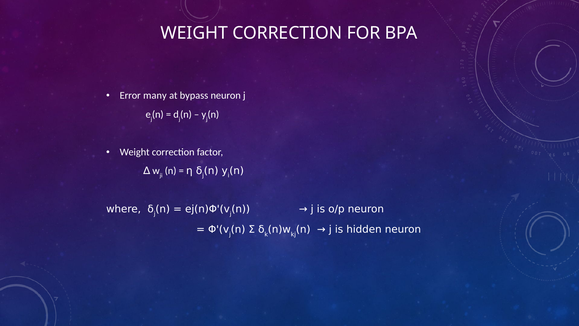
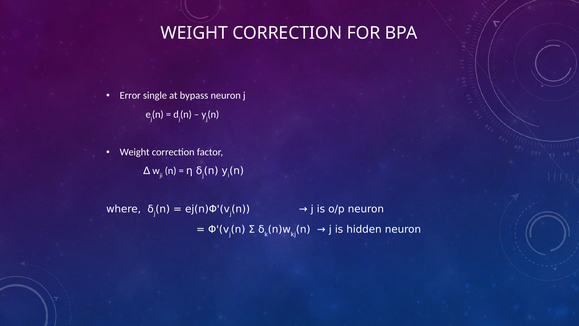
many: many -> single
